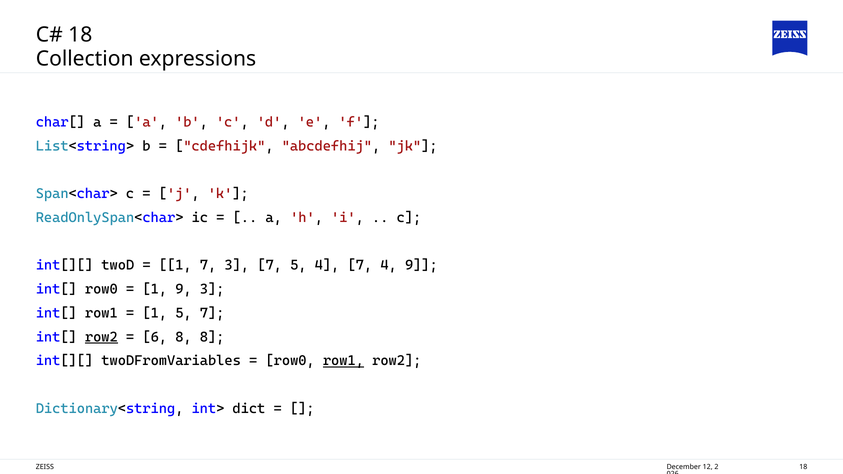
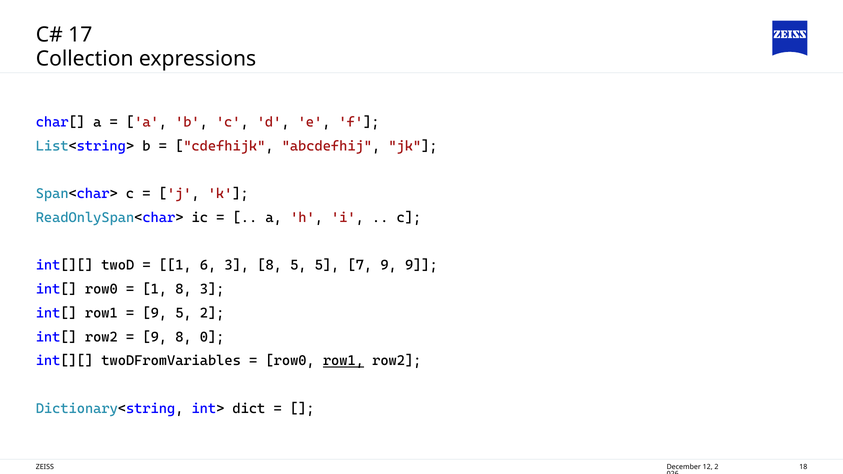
18 at (80, 35): 18 -> 17
1 7: 7 -> 6
3 7: 7 -> 8
5 4: 4 -> 5
7 4: 4 -> 9
1 9: 9 -> 8
1 at (155, 313): 1 -> 9
5 7: 7 -> 2
row2 at (101, 337) underline: present -> none
6 at (155, 337): 6 -> 9
8 8: 8 -> 0
